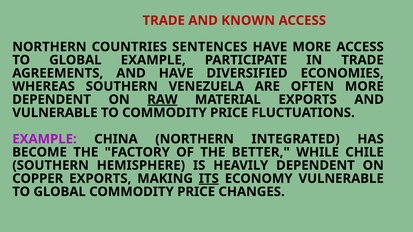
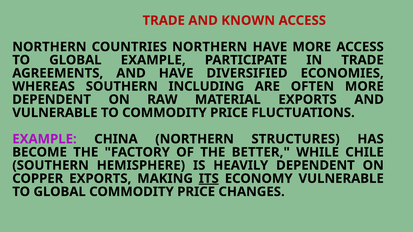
COUNTRIES SENTENCES: SENTENCES -> NORTHERN
VENEZUELA: VENEZUELA -> INCLUDING
RAW underline: present -> none
INTEGRATED: INTEGRATED -> STRUCTURES
